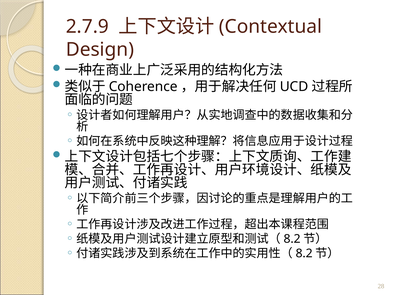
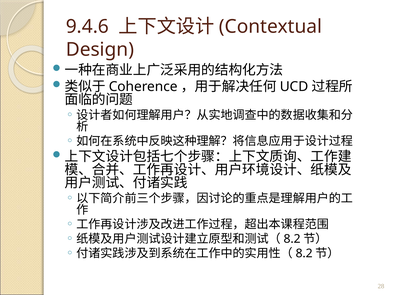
2.7.9: 2.7.9 -> 9.4.6
